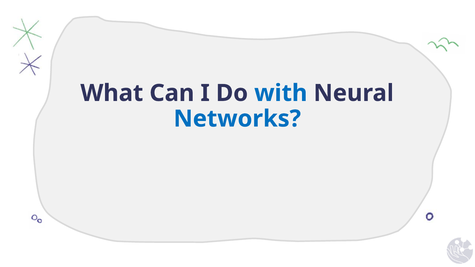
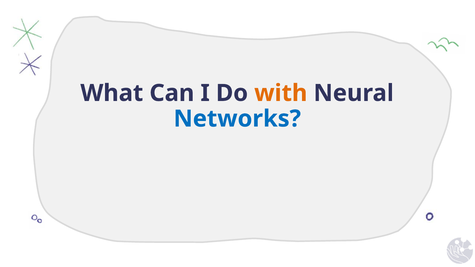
with colour: blue -> orange
